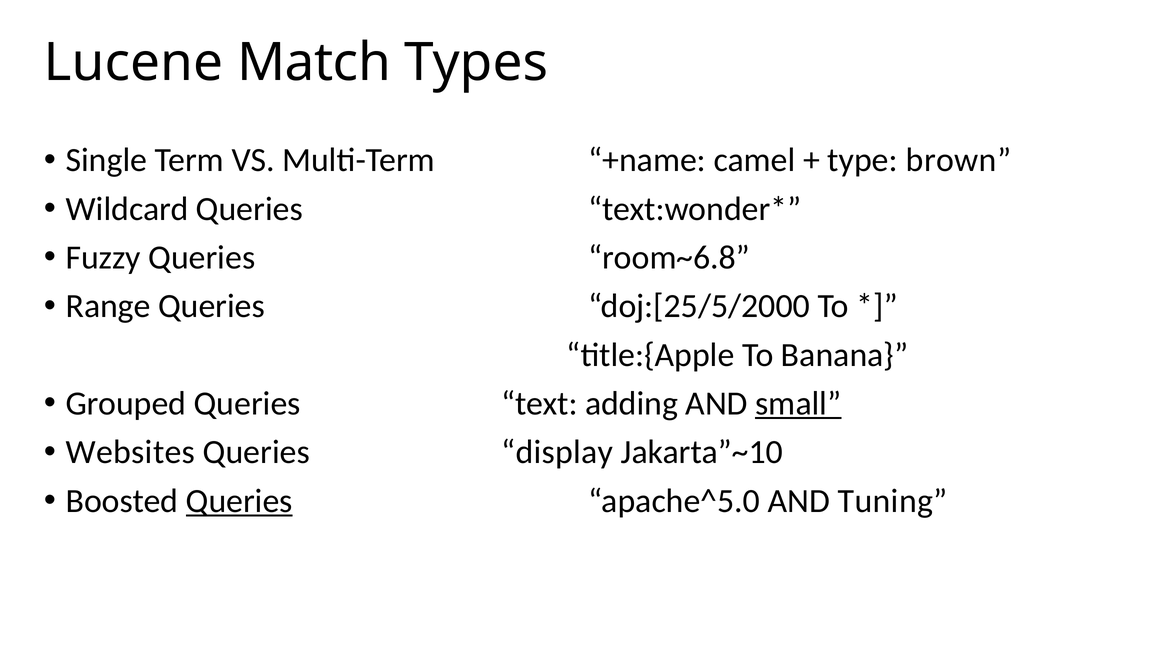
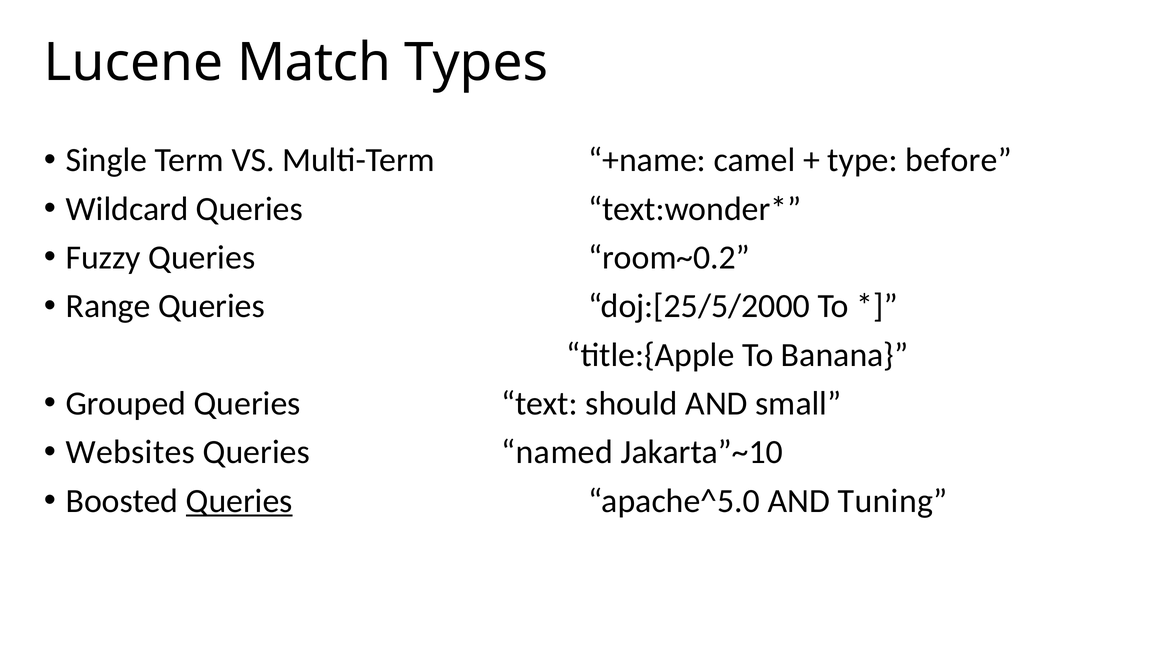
brown: brown -> before
room~6.8: room~6.8 -> room~0.2
adding: adding -> should
small underline: present -> none
display: display -> named
